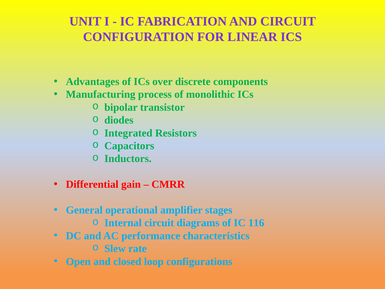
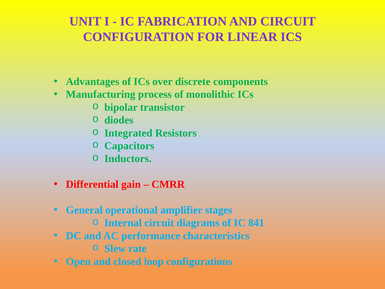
116: 116 -> 841
